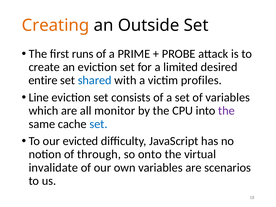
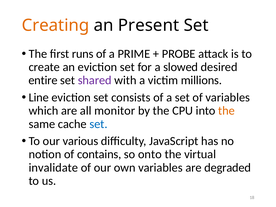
Outside: Outside -> Present
limited: limited -> slowed
shared colour: blue -> purple
profiles: profiles -> millions
the at (226, 111) colour: purple -> orange
evicted: evicted -> various
through: through -> contains
scenarios: scenarios -> degraded
